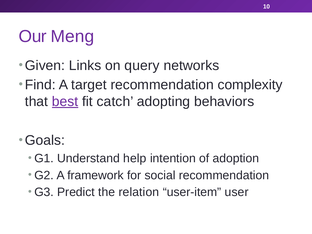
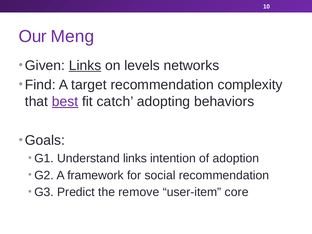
Links at (85, 65) underline: none -> present
query: query -> levels
Understand help: help -> links
relation: relation -> remove
user: user -> core
